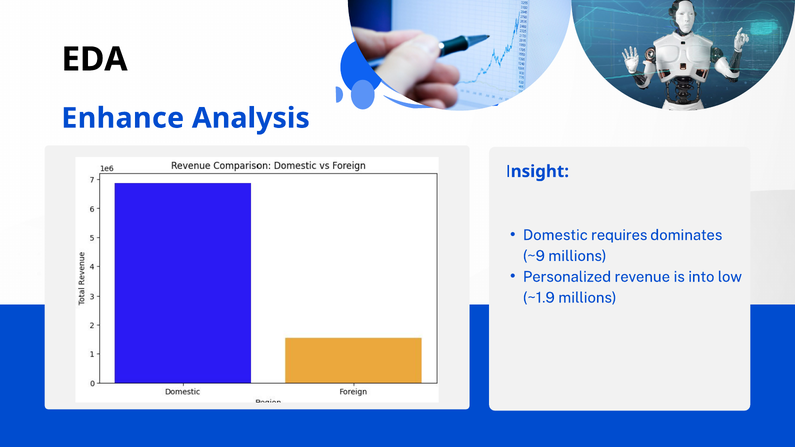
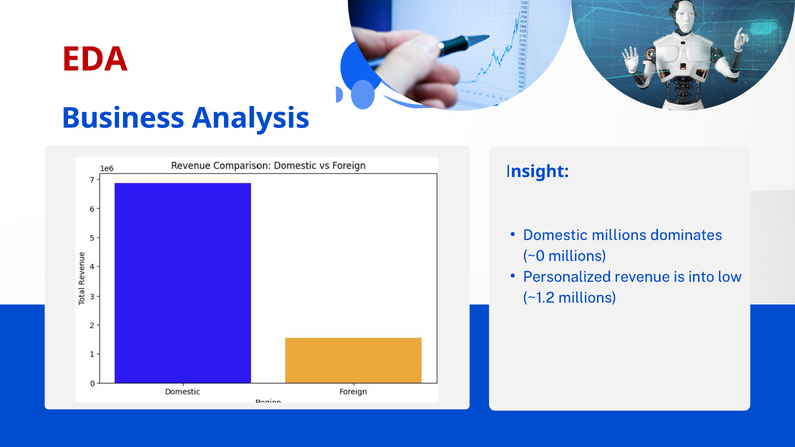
EDA colour: black -> red
Enhance: Enhance -> Business
Domestic requires: requires -> millions
~9: ~9 -> ~0
~1.9: ~1.9 -> ~1.2
